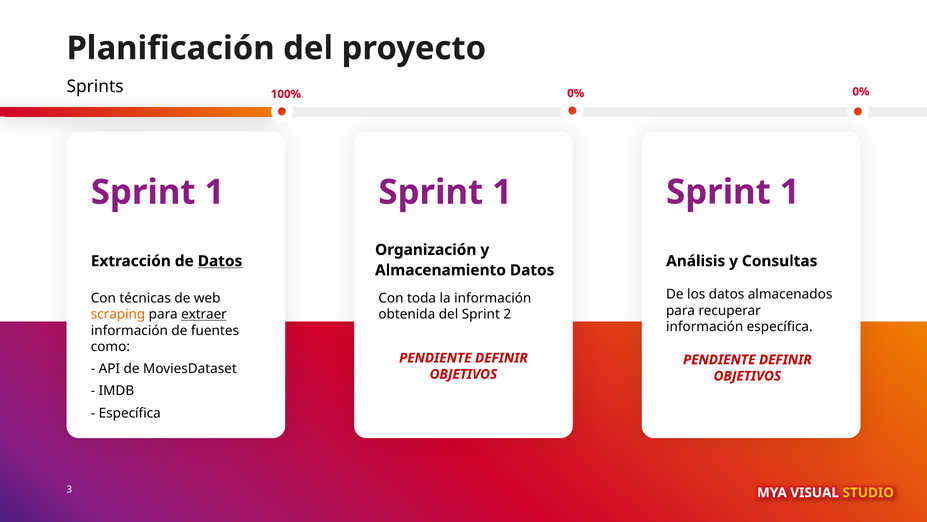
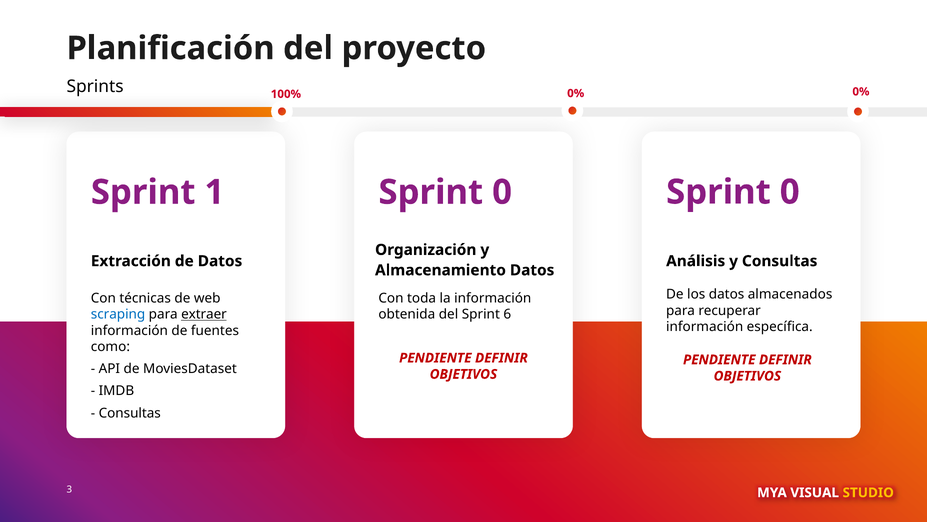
1 at (790, 192): 1 -> 0
1 at (502, 192): 1 -> 0
Datos at (220, 261) underline: present -> none
scraping colour: orange -> blue
2: 2 -> 6
Específica at (130, 413): Específica -> Consultas
